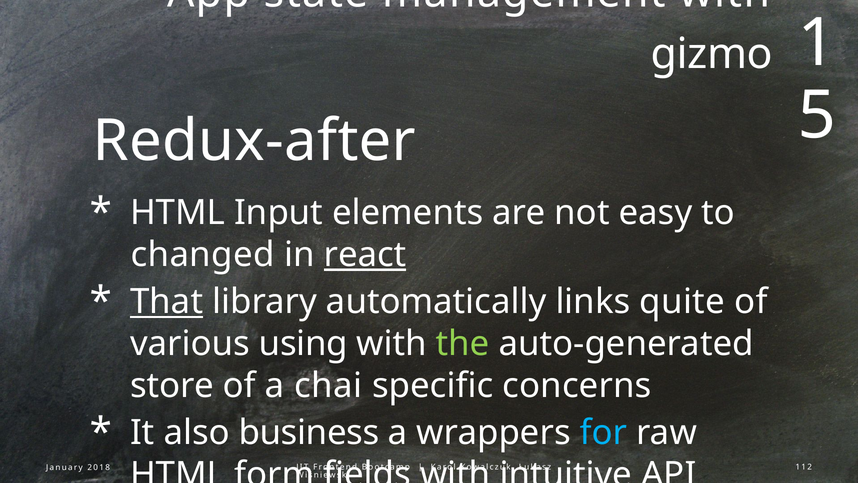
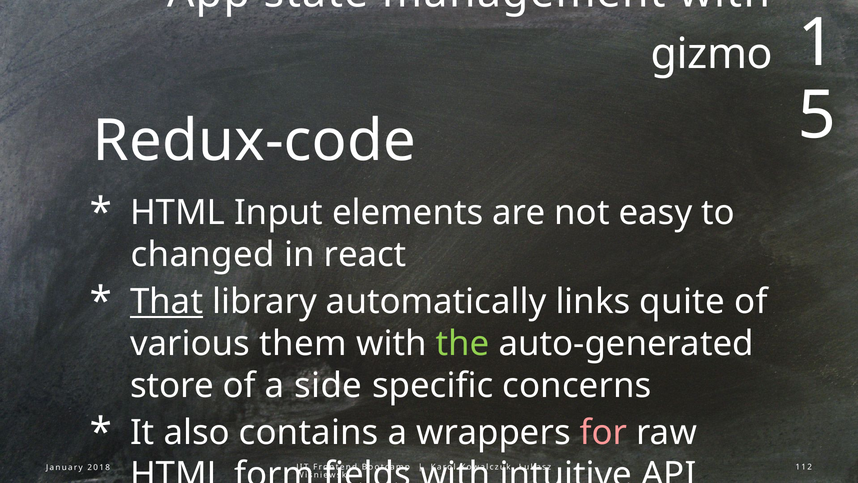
Redux-after: Redux-after -> Redux-code
react underline: present -> none
using: using -> them
chai: chai -> side
business: business -> contains
for colour: light blue -> pink
